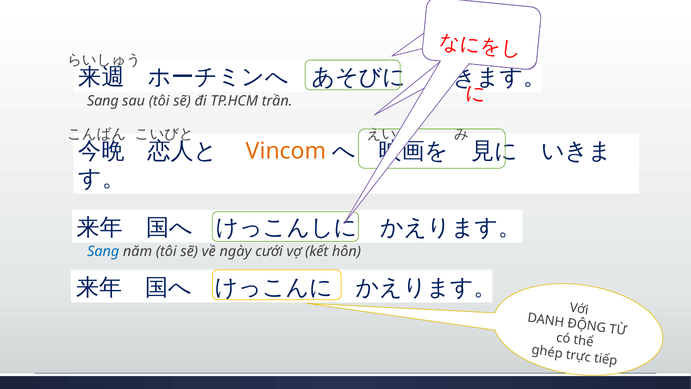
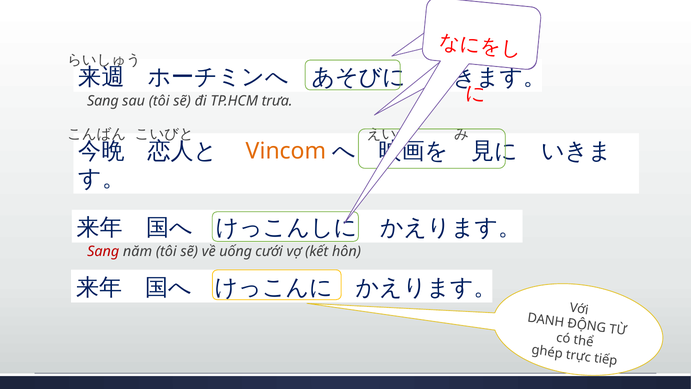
trần: trần -> trưa
Sang at (103, 251) colour: blue -> red
ngày: ngày -> uống
